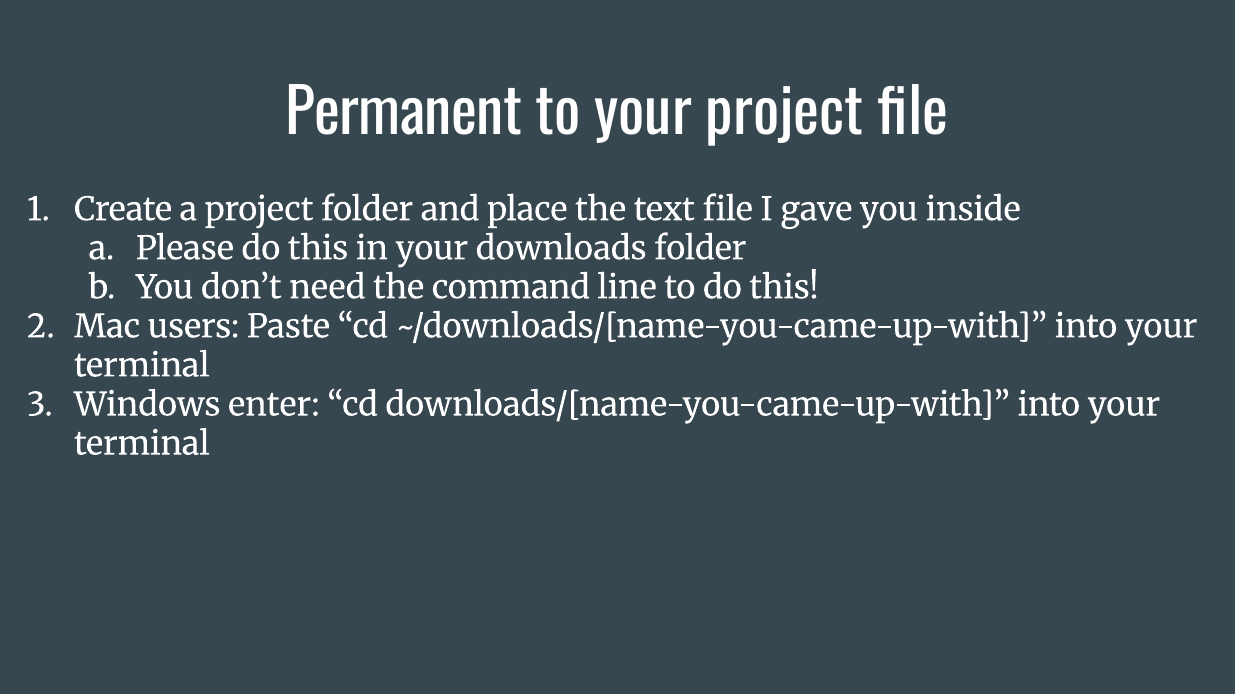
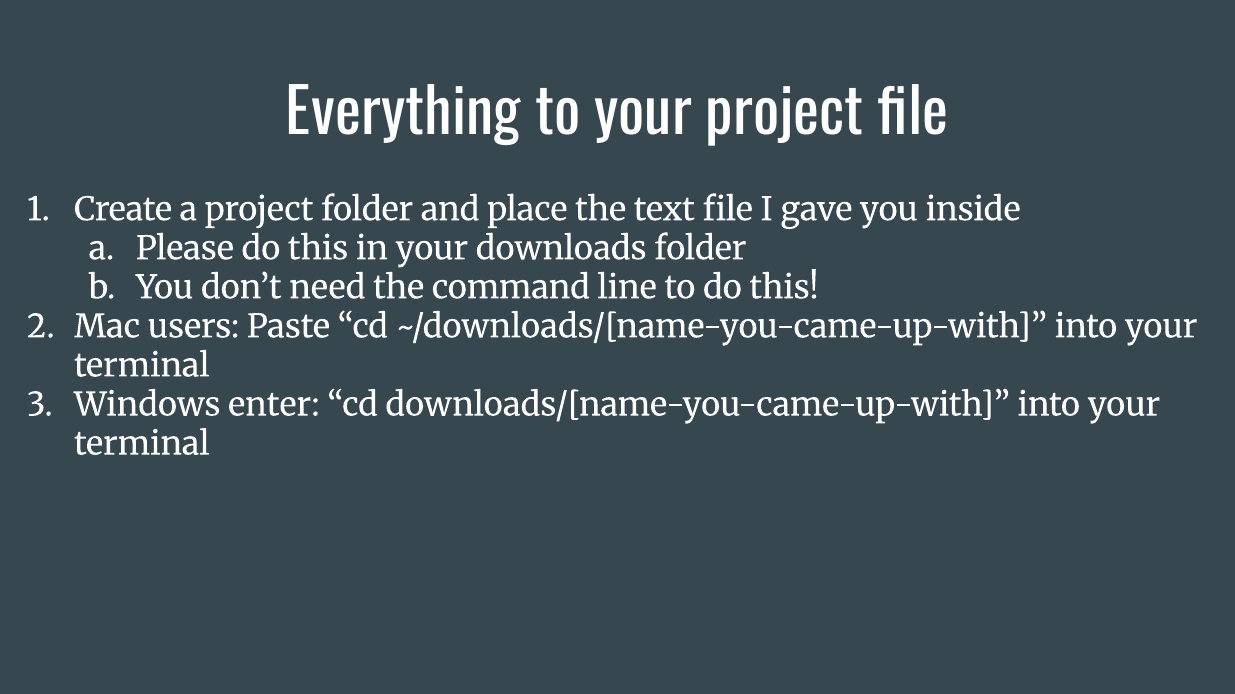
Permanent: Permanent -> Everything
